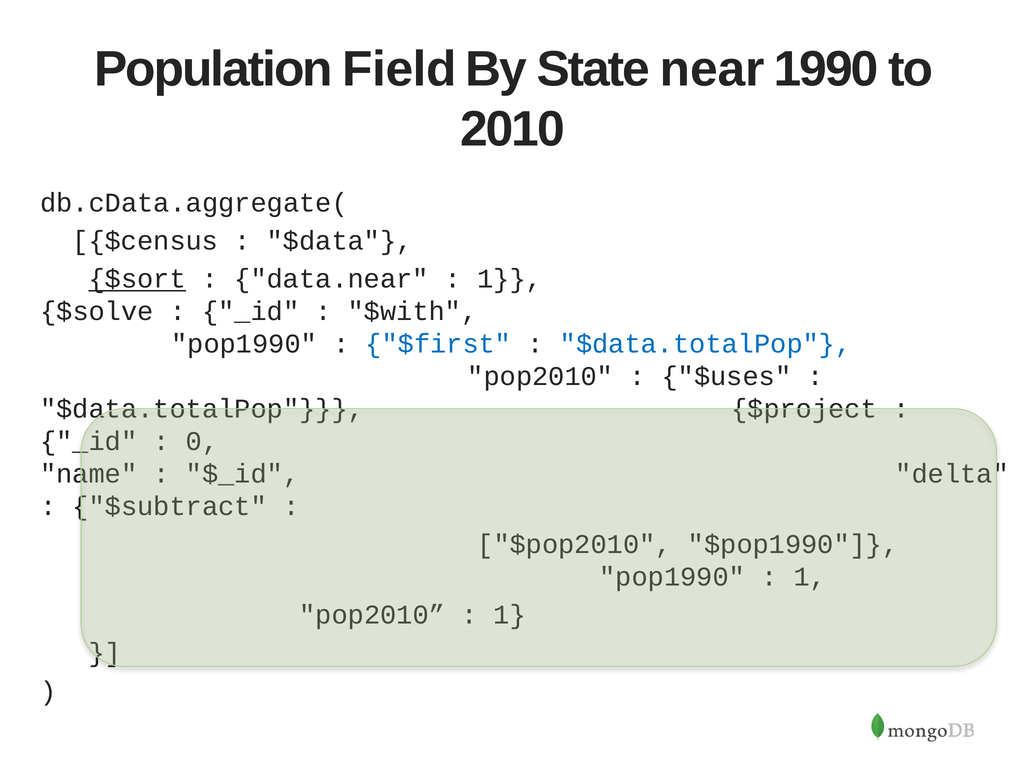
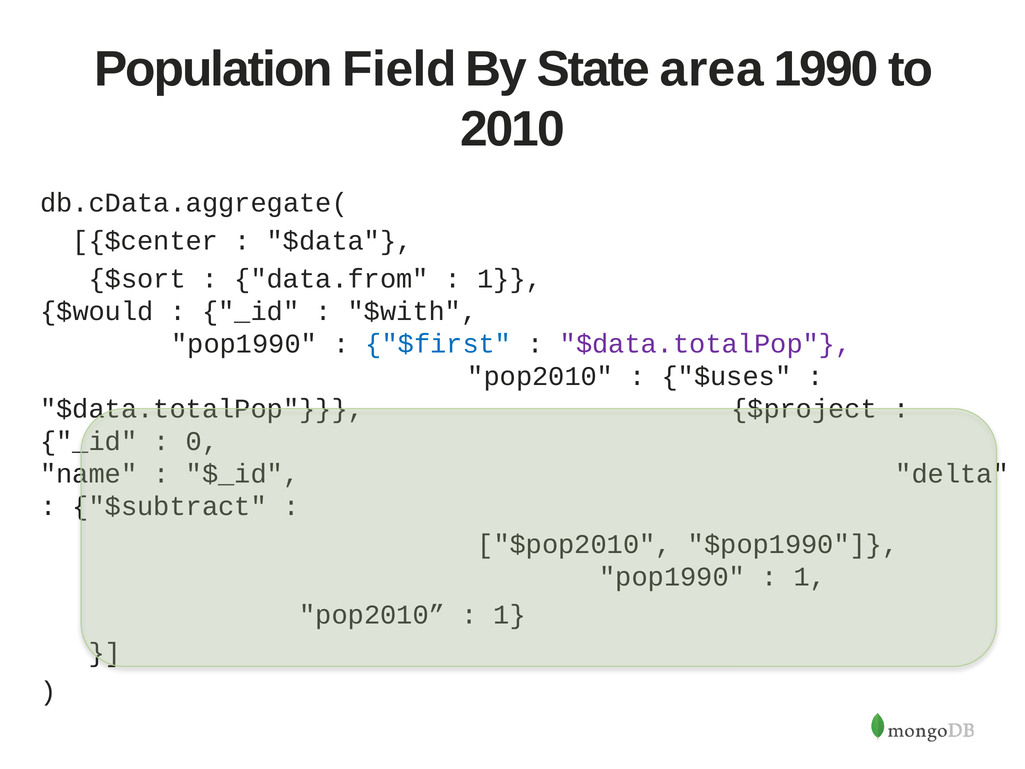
near: near -> area
$census: $census -> $center
$sort underline: present -> none
data.near: data.near -> data.from
$solve: $solve -> $would
$data.totalPop at (706, 344) colour: blue -> purple
